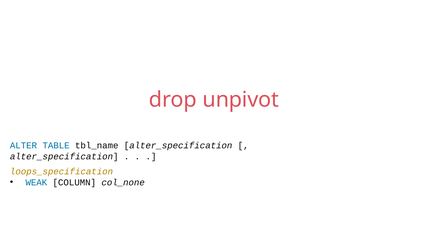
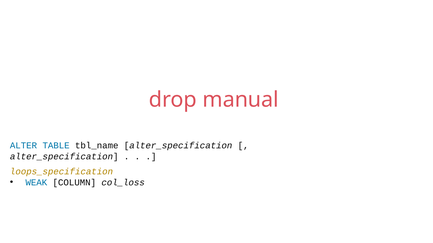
unpivot: unpivot -> manual
col_none: col_none -> col_loss
